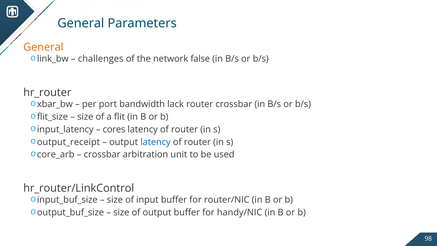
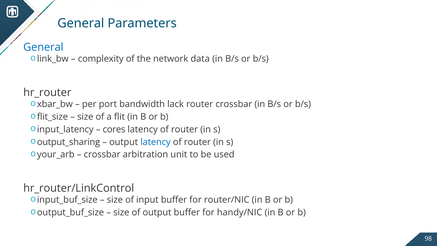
General at (43, 47) colour: orange -> blue
challenges: challenges -> complexity
false: false -> data
output_receipt: output_receipt -> output_sharing
core_arb: core_arb -> your_arb
